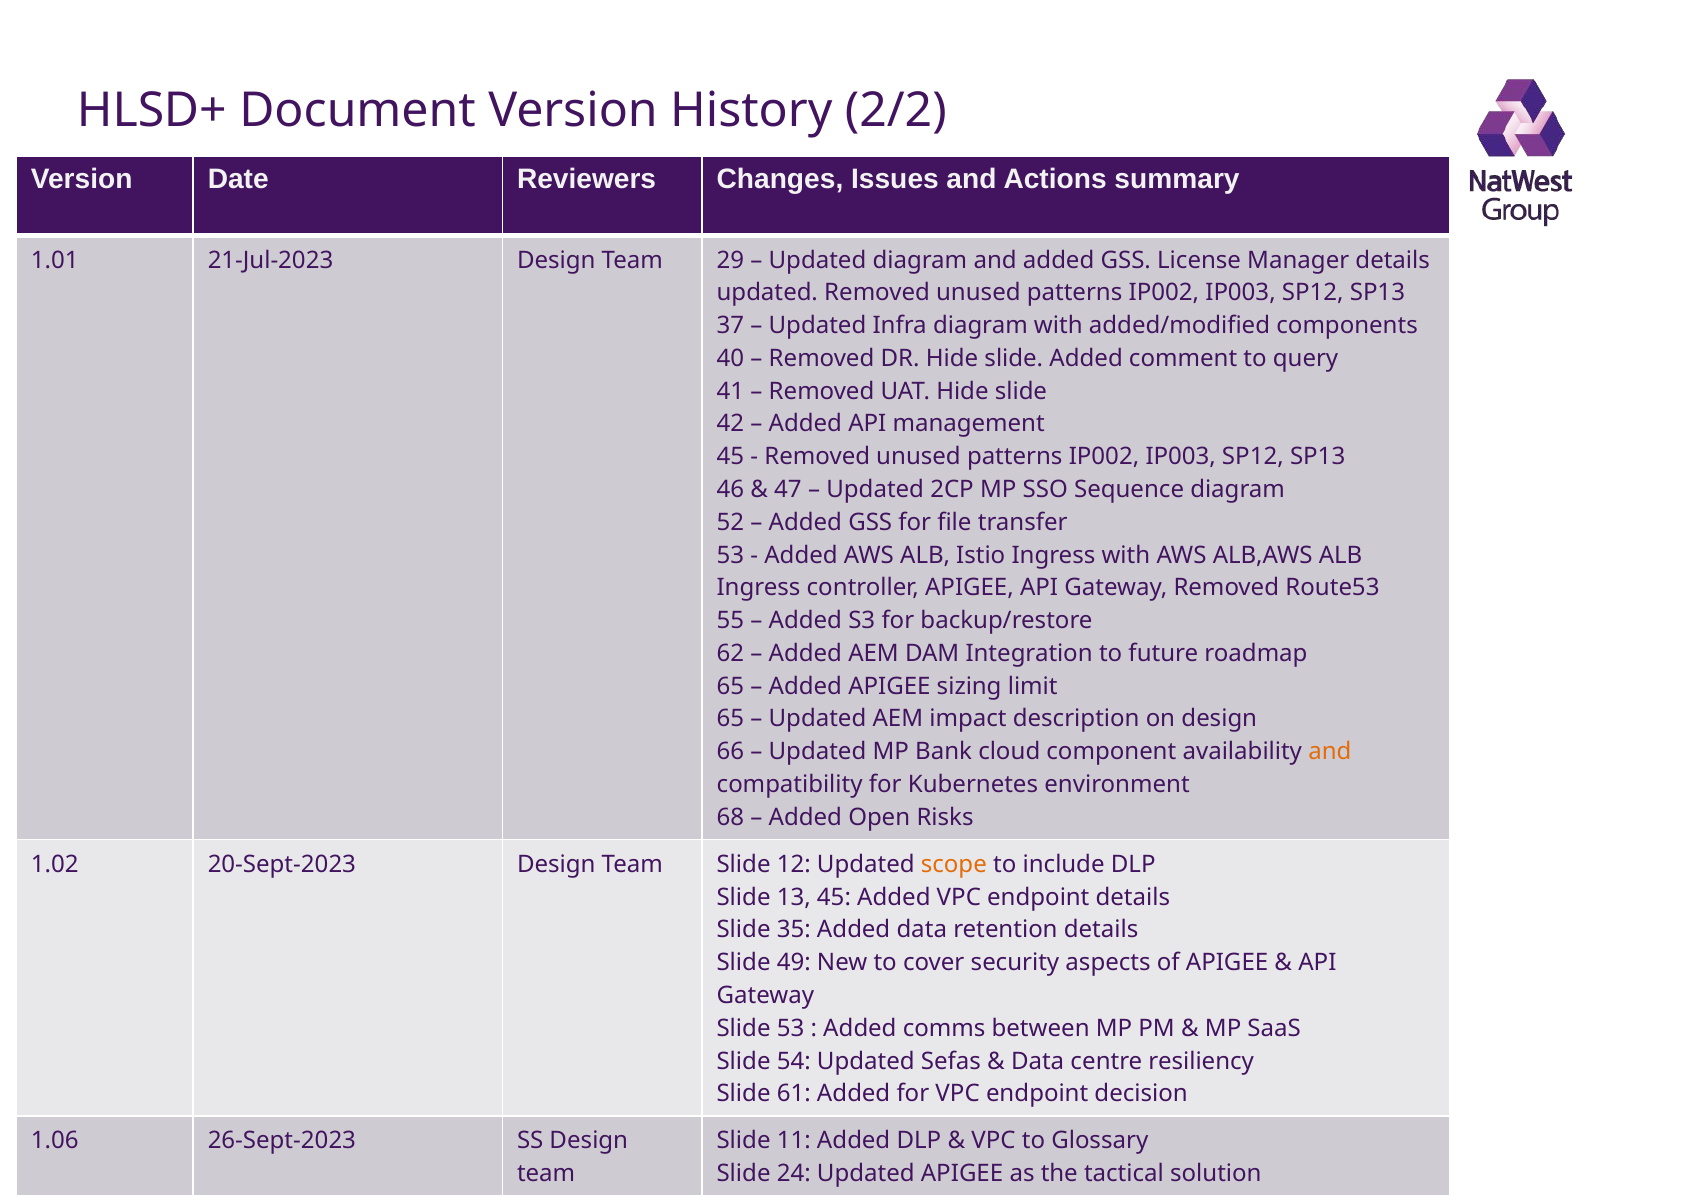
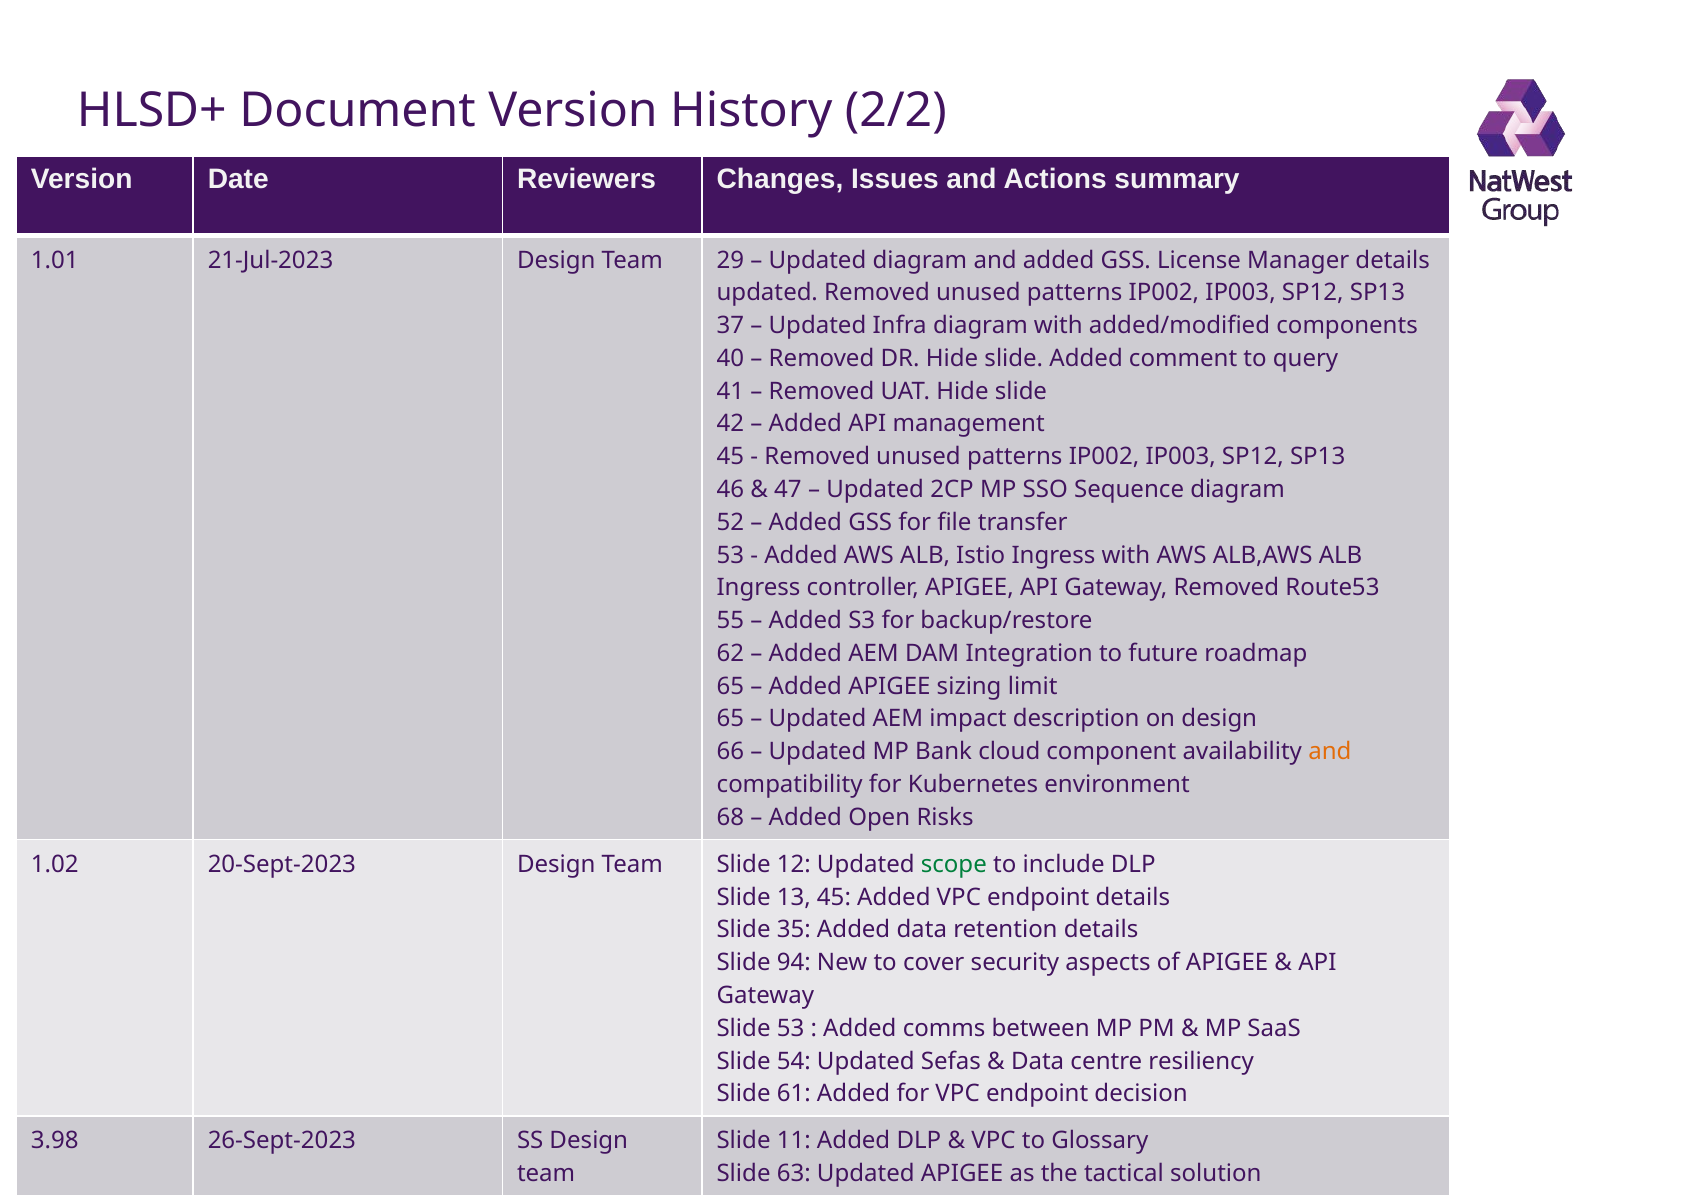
scope colour: orange -> green
49: 49 -> 94
1.06: 1.06 -> 3.98
24: 24 -> 63
